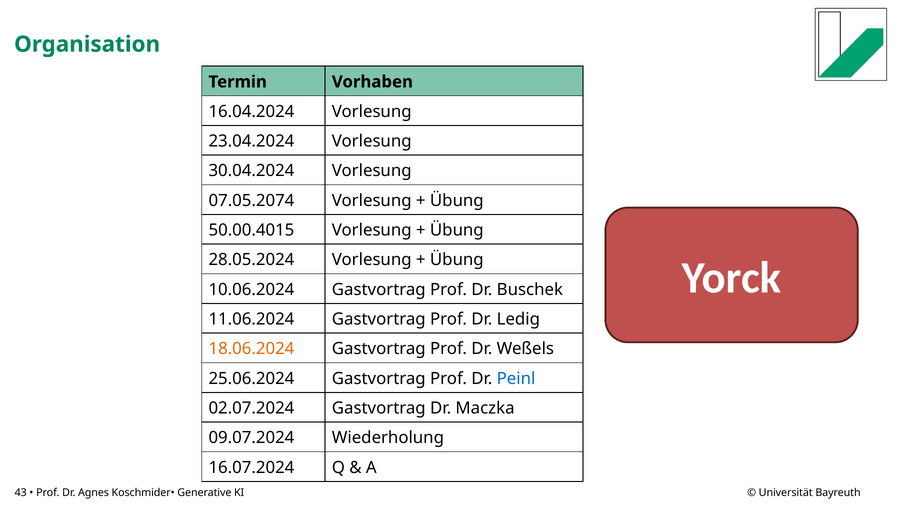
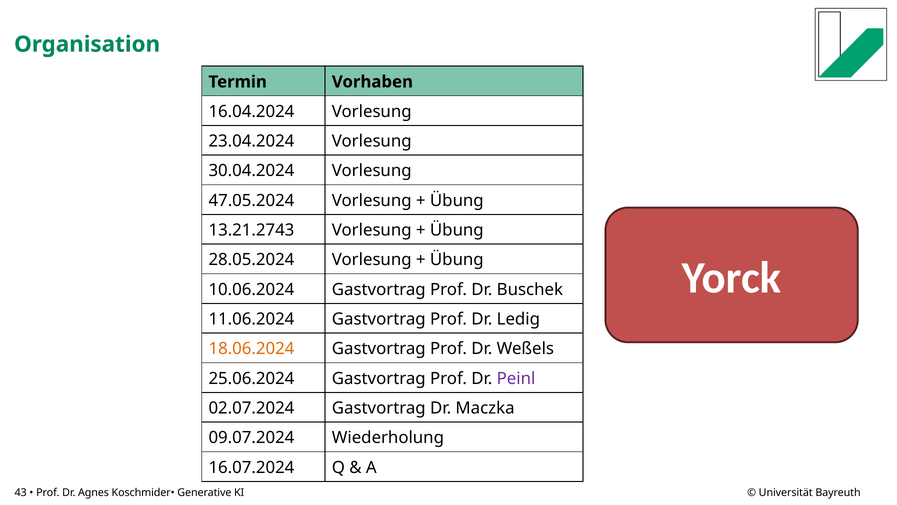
07.05.2074: 07.05.2074 -> 47.05.2024
50.00.4015: 50.00.4015 -> 13.21.2743
Peinl colour: blue -> purple
